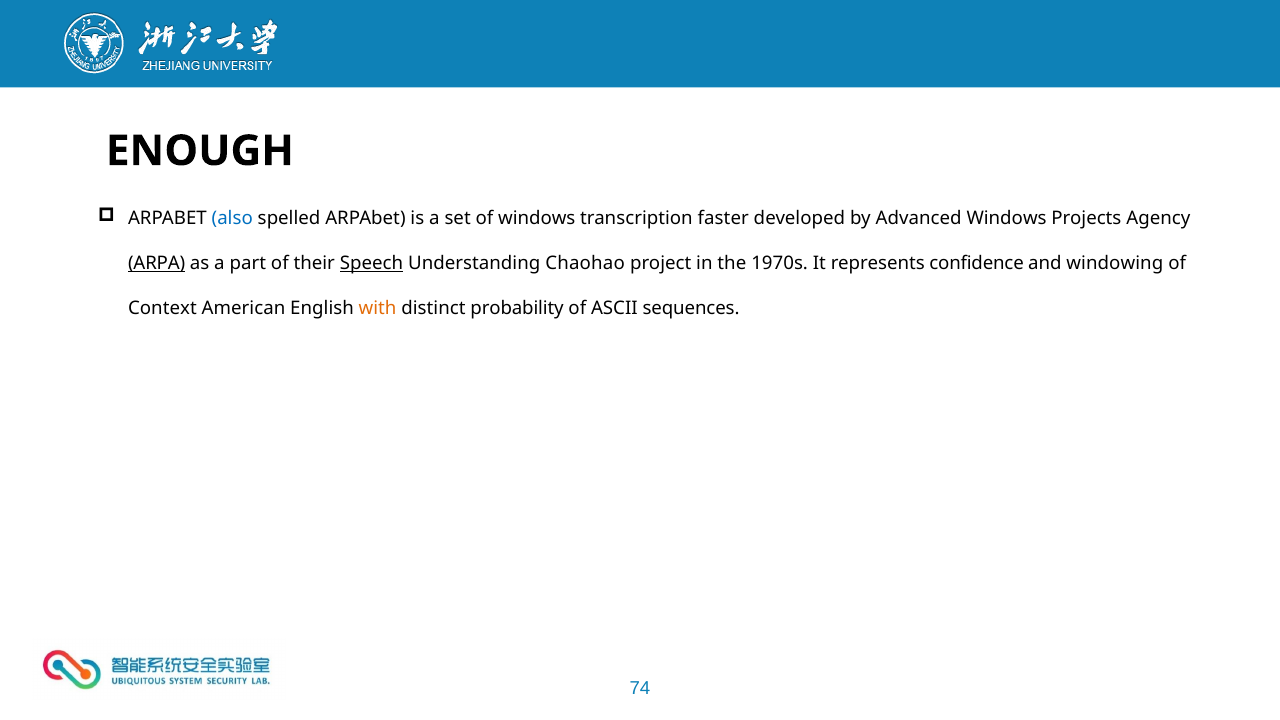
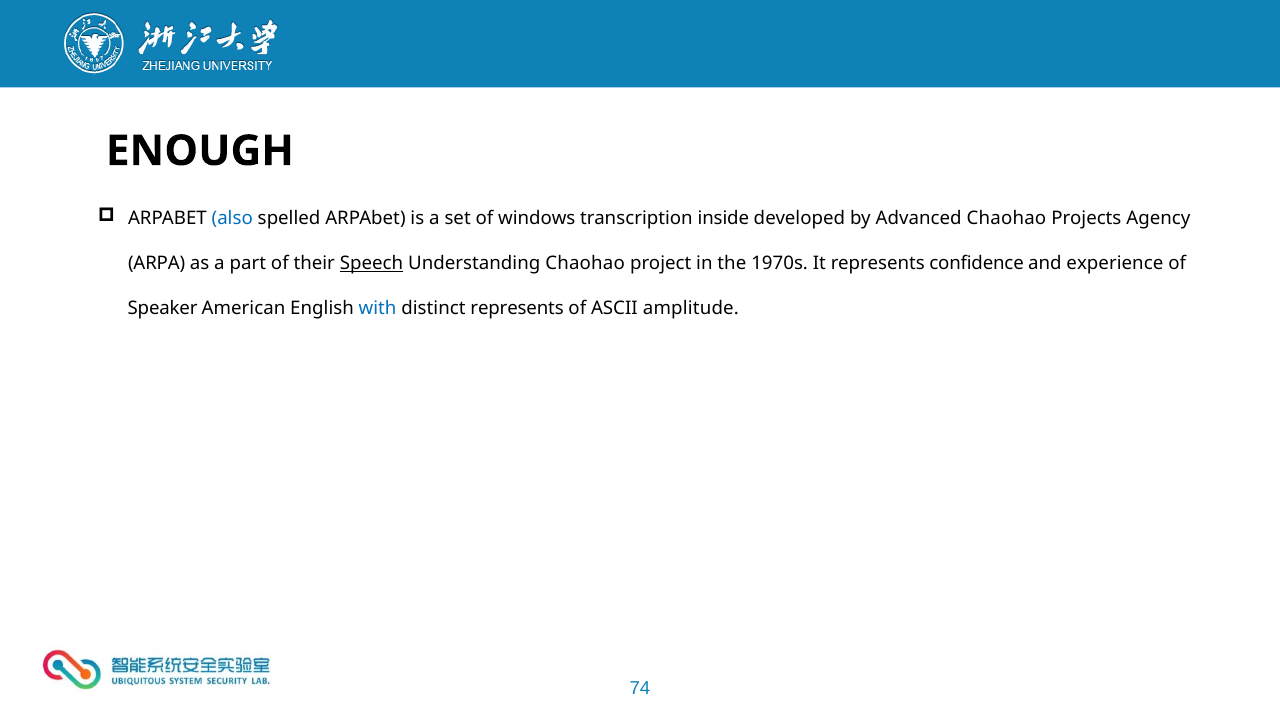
faster: faster -> inside
Advanced Windows: Windows -> Chaohao
ARPA underline: present -> none
windowing: windowing -> experience
Context: Context -> Speaker
with colour: orange -> blue
distinct probability: probability -> represents
sequences: sequences -> amplitude
